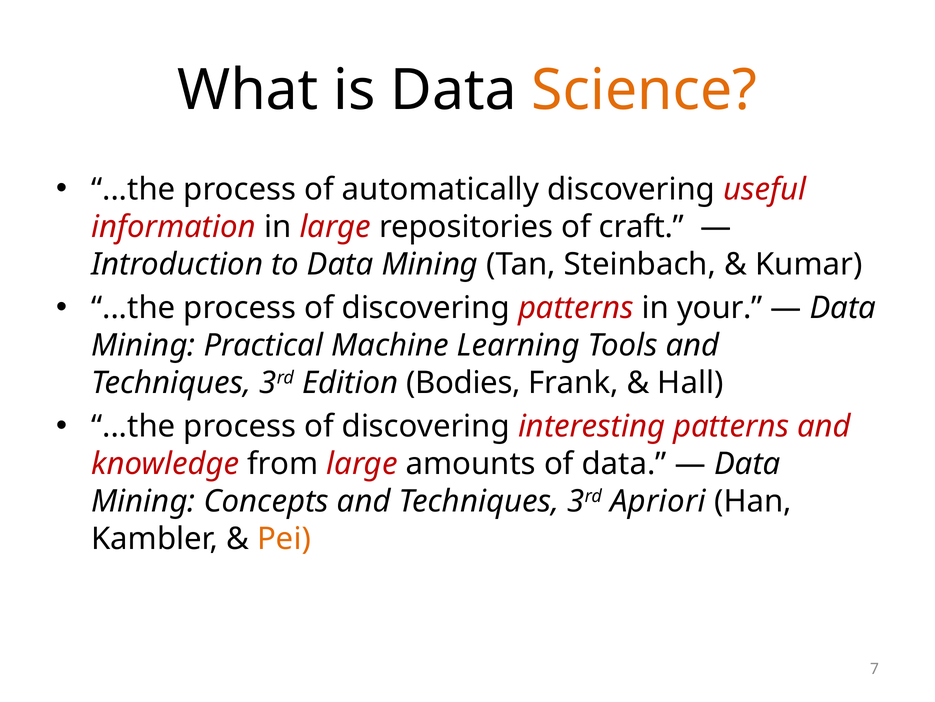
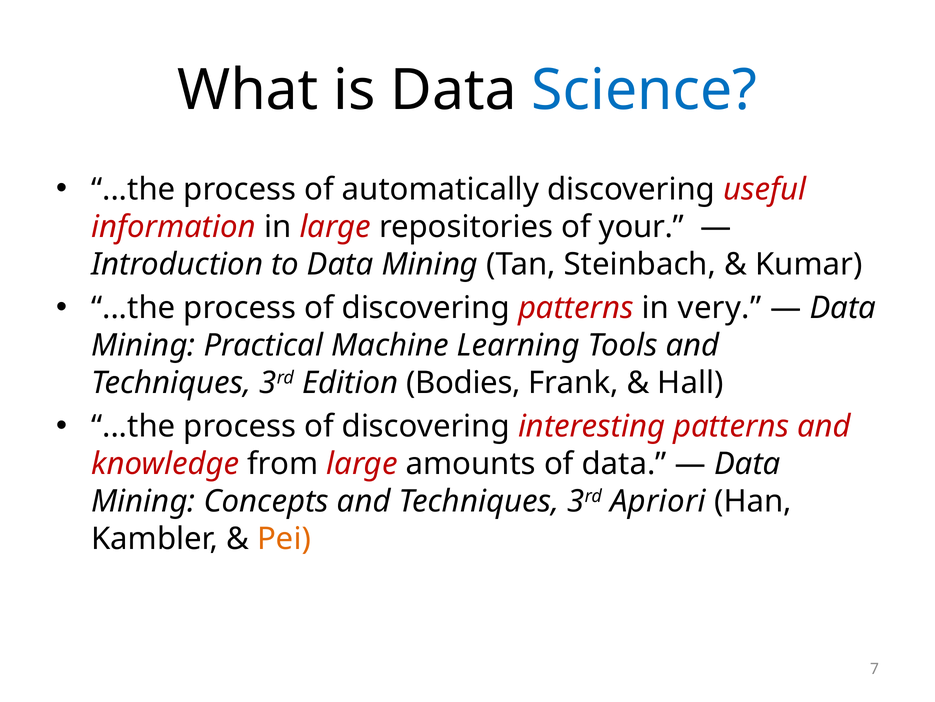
Science colour: orange -> blue
craft: craft -> your
your: your -> very
